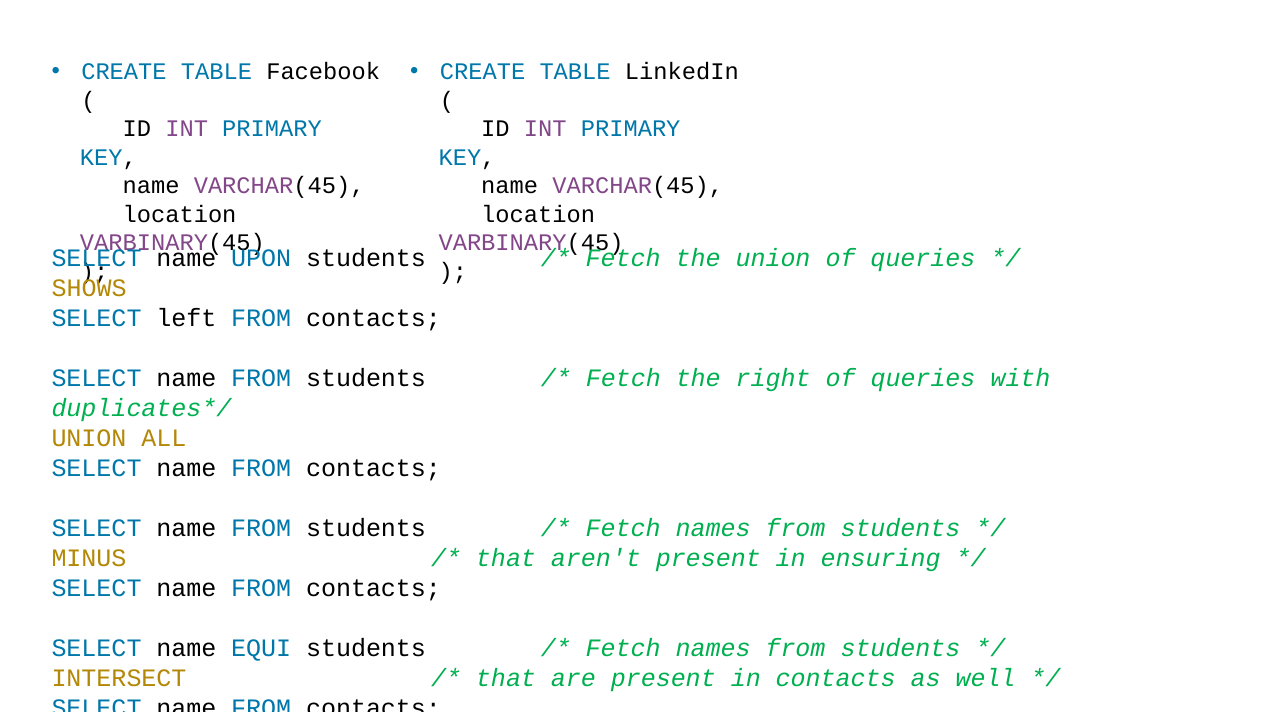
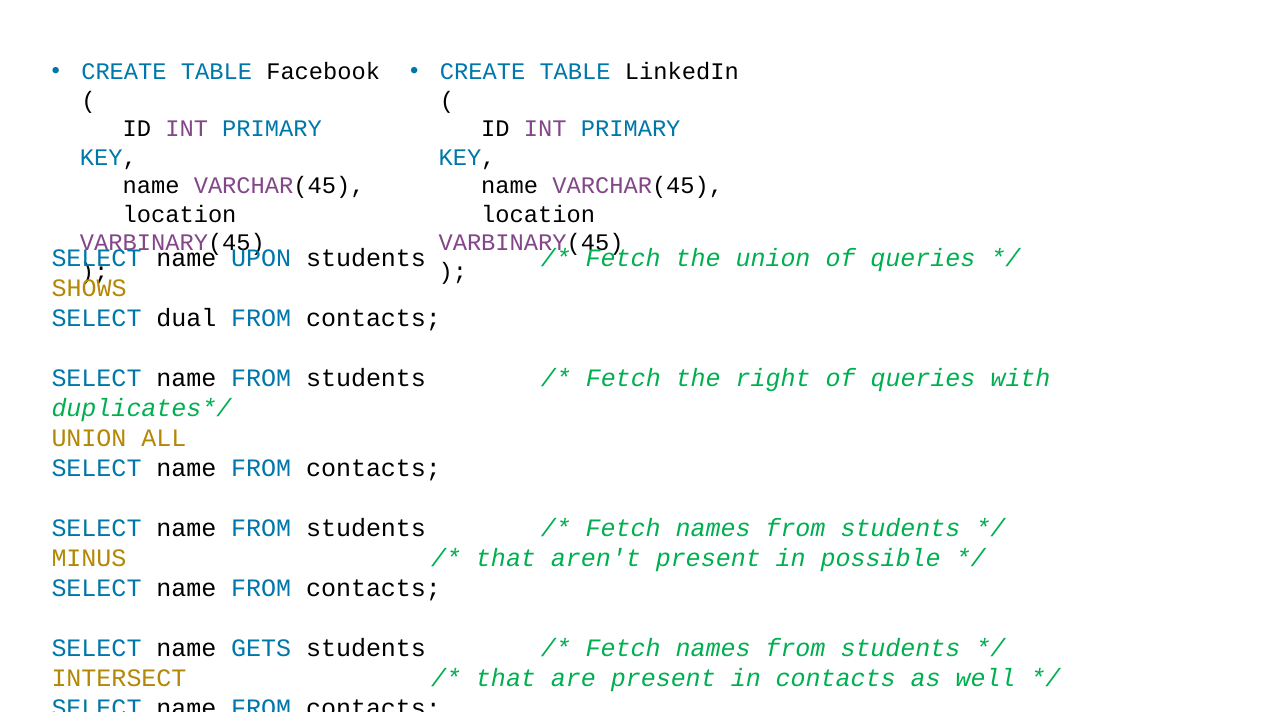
left: left -> dual
ensuring: ensuring -> possible
EQUI: EQUI -> GETS
